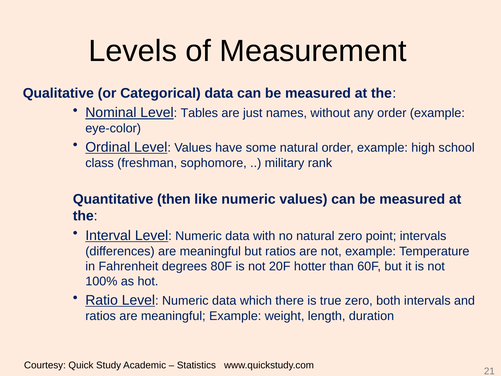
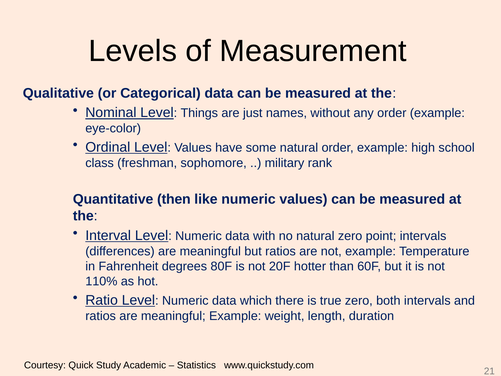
Tables: Tables -> Things
100%: 100% -> 110%
